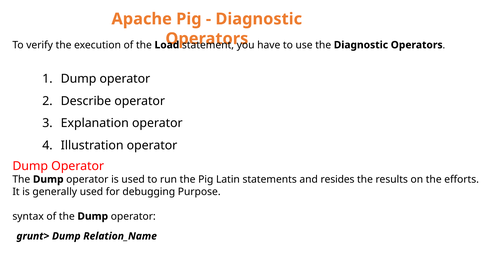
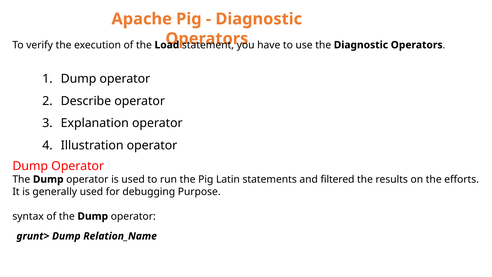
resides: resides -> filtered
